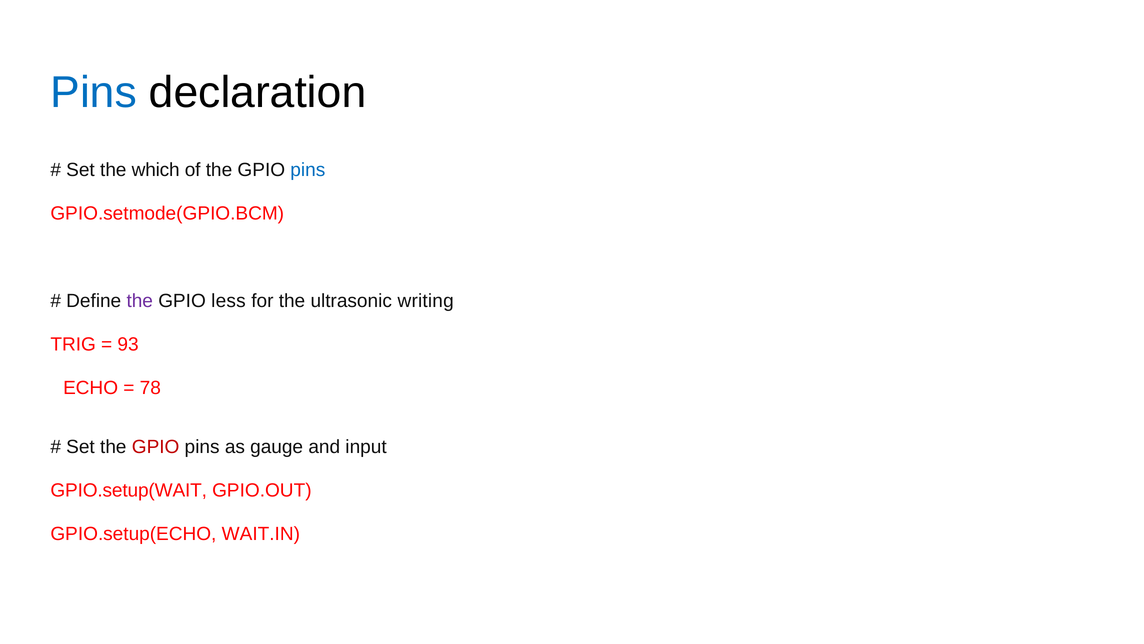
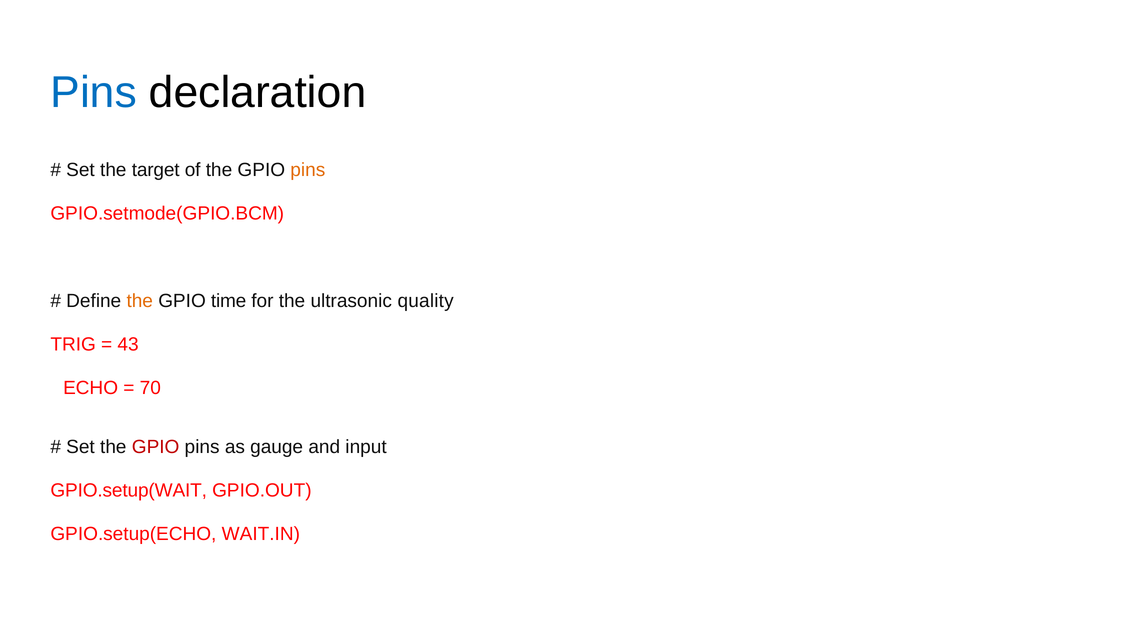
which: which -> target
pins at (308, 170) colour: blue -> orange
the at (140, 301) colour: purple -> orange
less: less -> time
writing: writing -> quality
93: 93 -> 43
78: 78 -> 70
